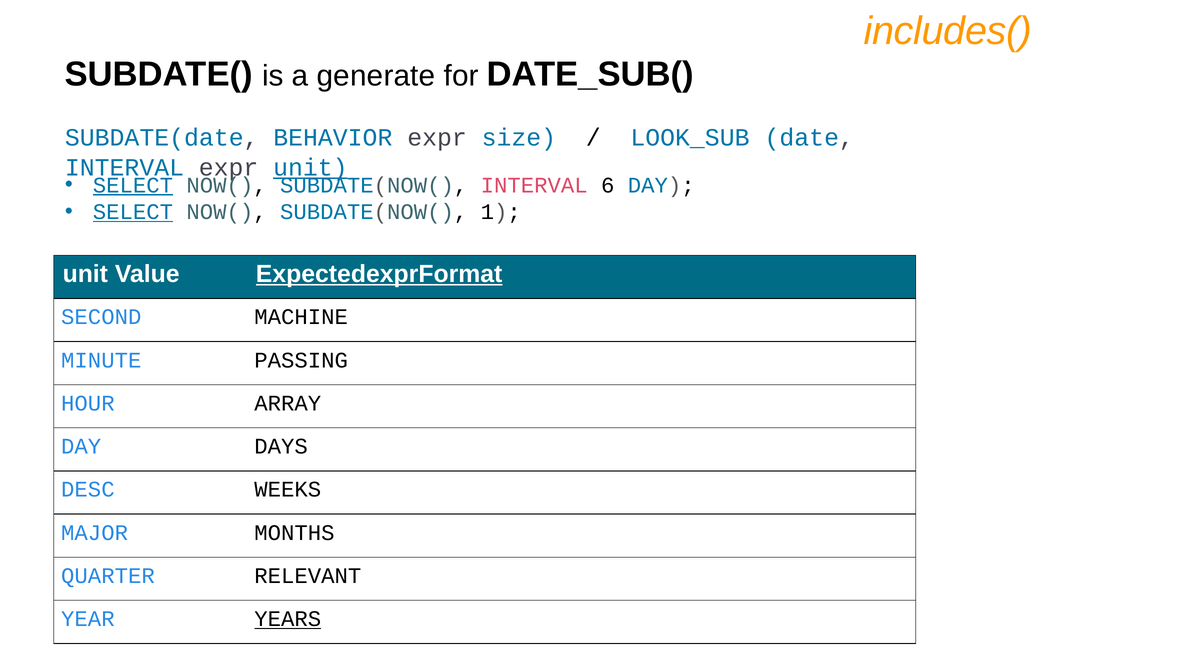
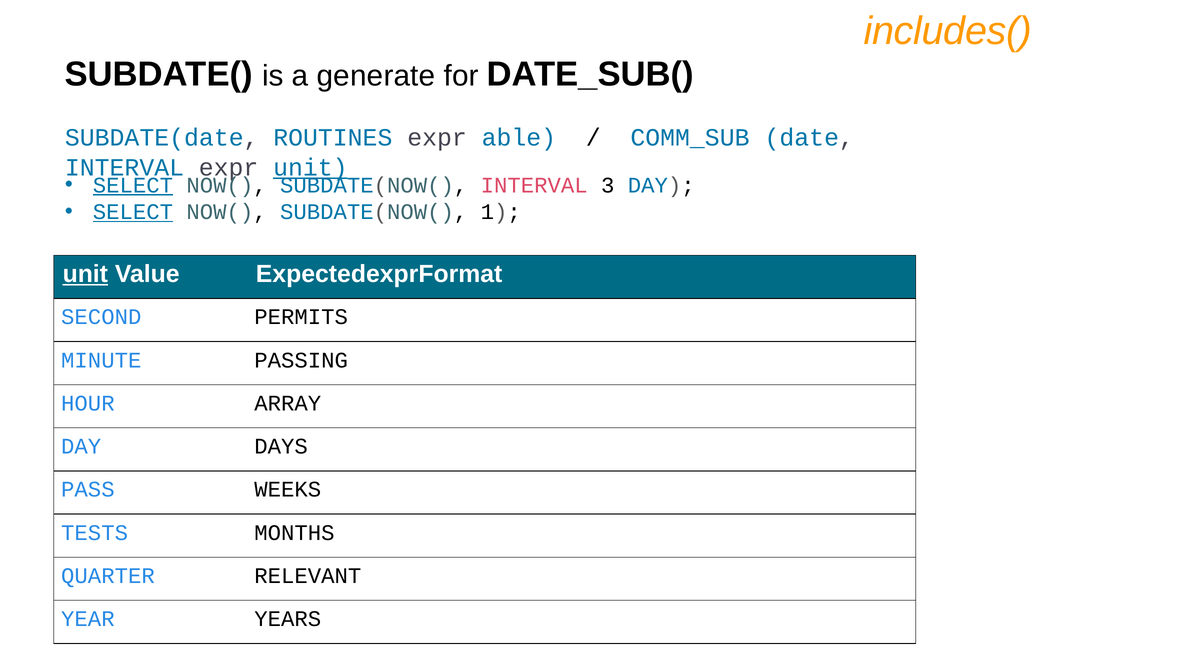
BEHAVIOR: BEHAVIOR -> ROUTINES
size: size -> able
LOOK_SUB: LOOK_SUB -> COMM_SUB
6: 6 -> 3
unit at (85, 274) underline: none -> present
ExpectedexprFormat underline: present -> none
MACHINE: MACHINE -> PERMITS
DESC: DESC -> PASS
MAJOR: MAJOR -> TESTS
YEARS underline: present -> none
